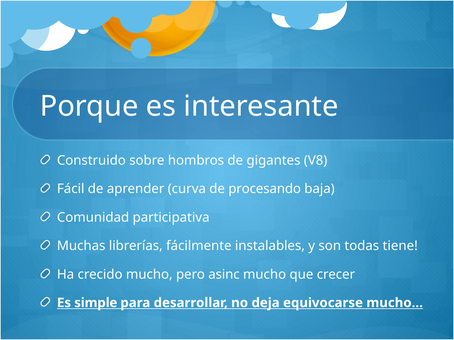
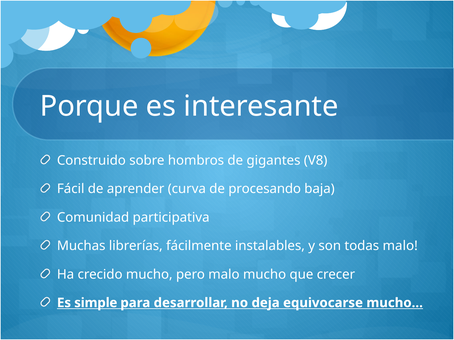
todas tiene: tiene -> malo
pero asinc: asinc -> malo
